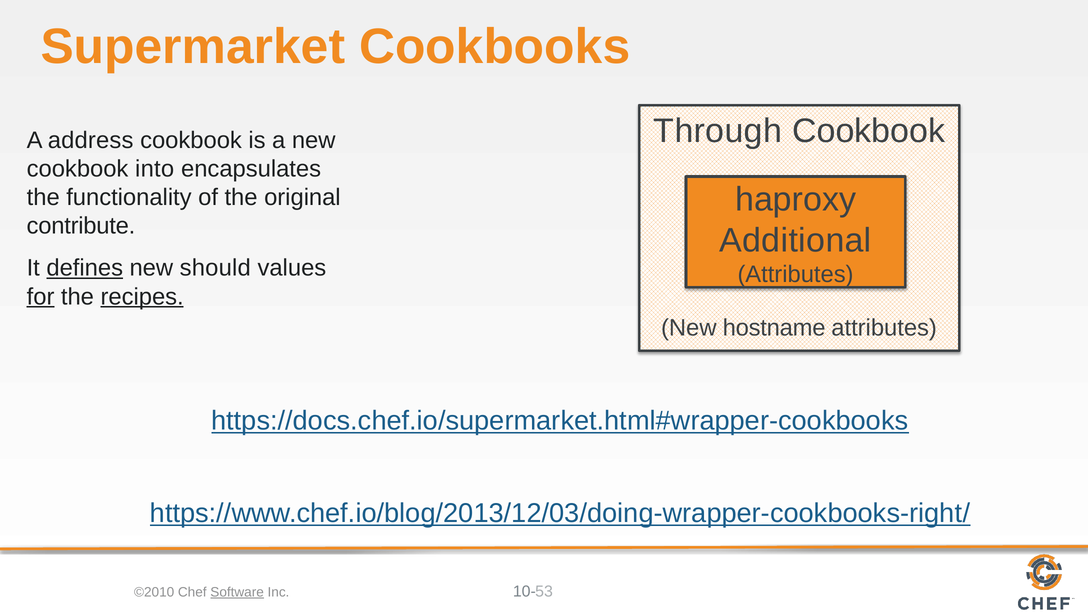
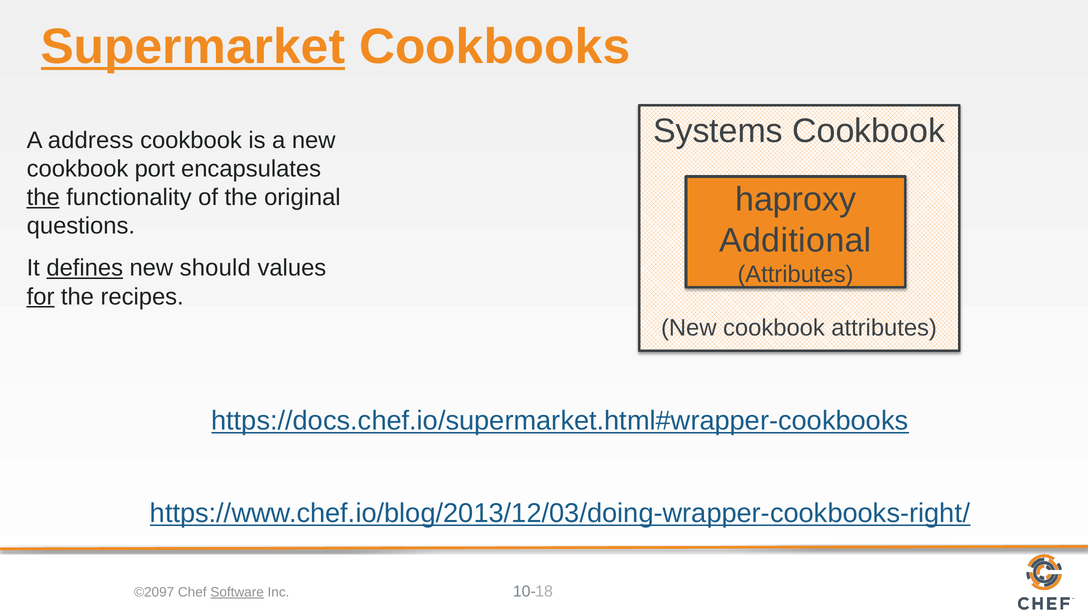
Supermarket underline: none -> present
Through: Through -> Systems
into: into -> port
the at (43, 197) underline: none -> present
contribute: contribute -> questions
recipes underline: present -> none
hostname at (774, 328): hostname -> cookbook
©2010: ©2010 -> ©2097
53: 53 -> 18
